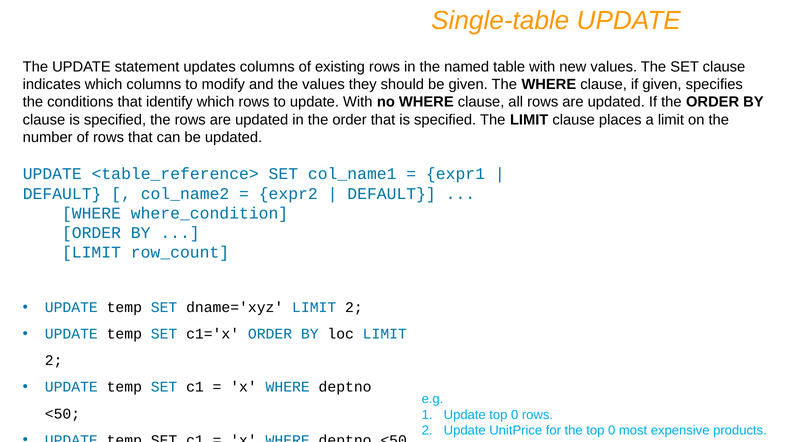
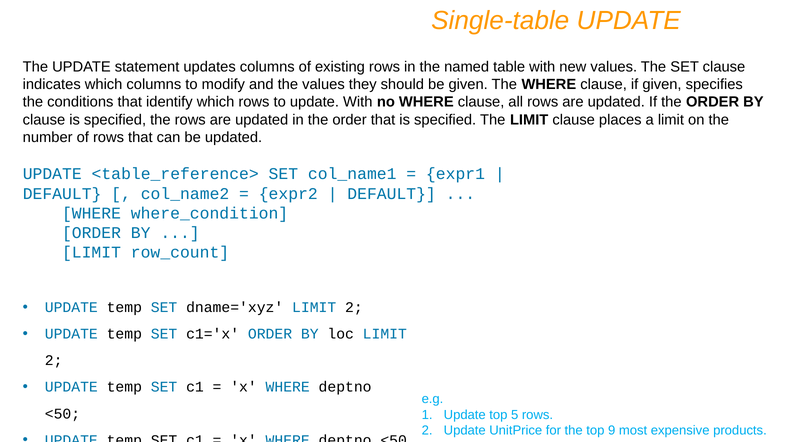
Update top 0: 0 -> 5
the top 0: 0 -> 9
